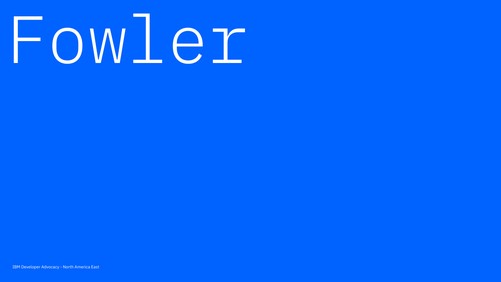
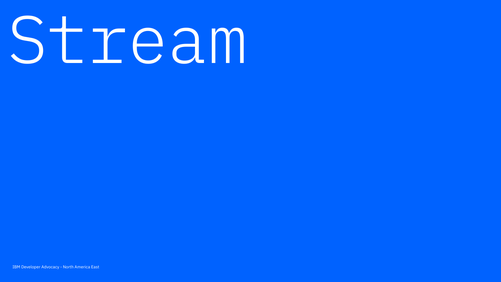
Fowler: Fowler -> Stream
